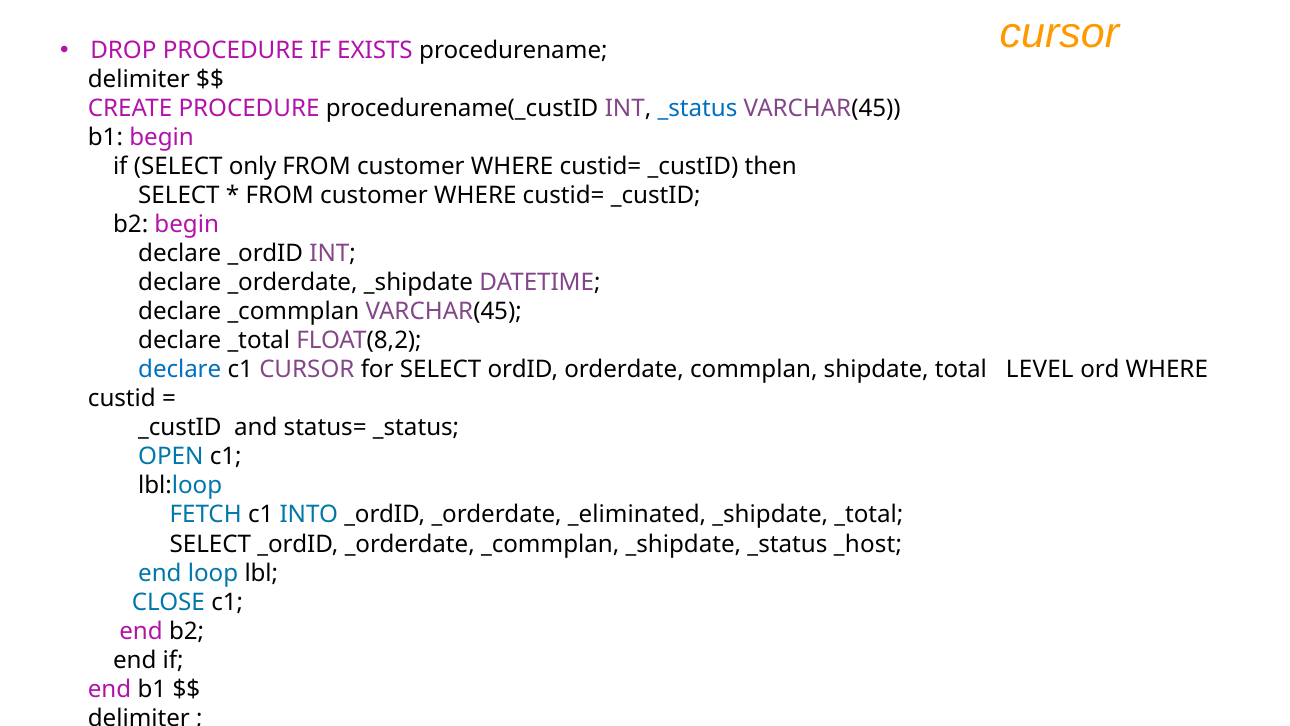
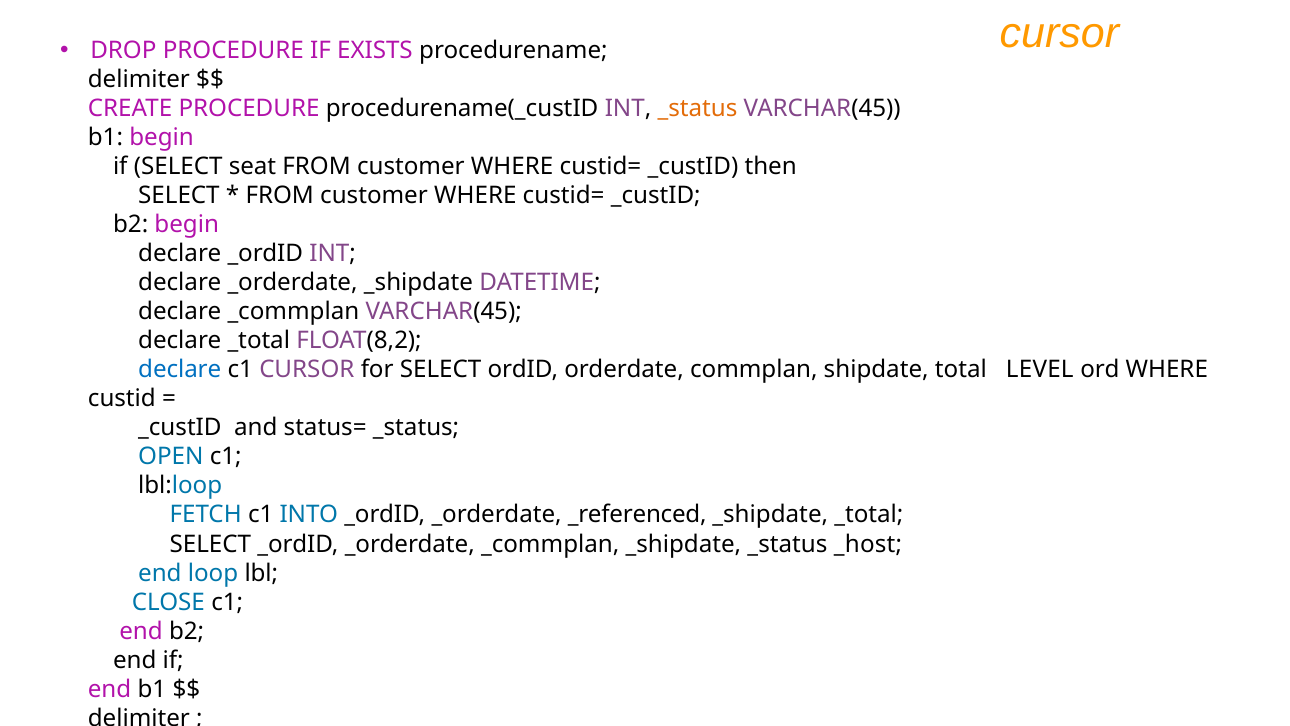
_status at (697, 108) colour: blue -> orange
only: only -> seat
_eliminated: _eliminated -> _referenced
